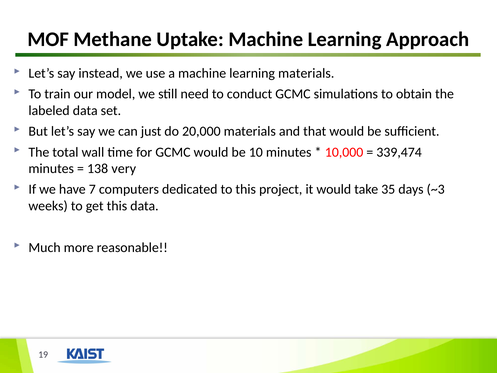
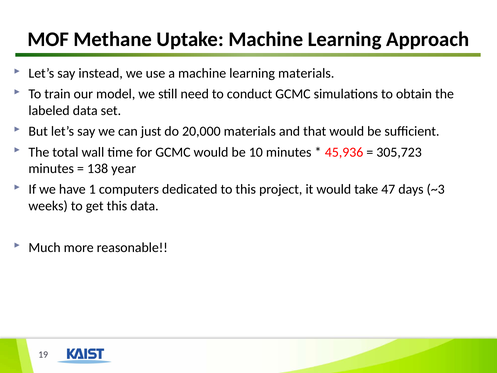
10,000: 10,000 -> 45,936
339,474: 339,474 -> 305,723
very: very -> year
7: 7 -> 1
35: 35 -> 47
